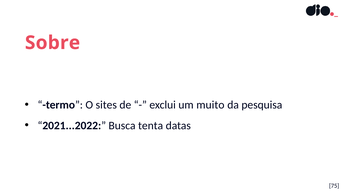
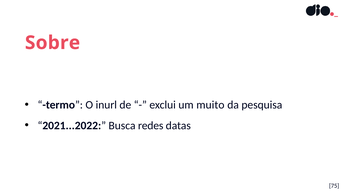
sites: sites -> inurl
tenta: tenta -> redes
